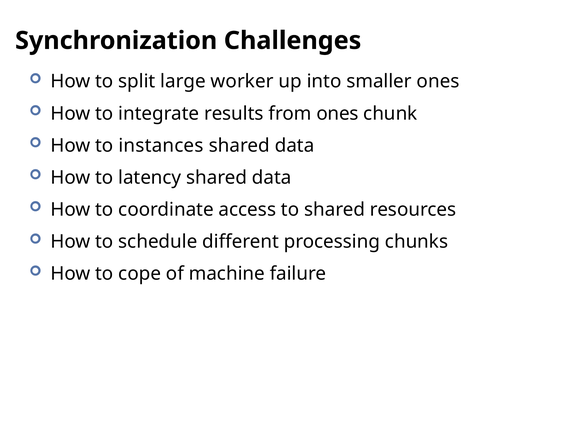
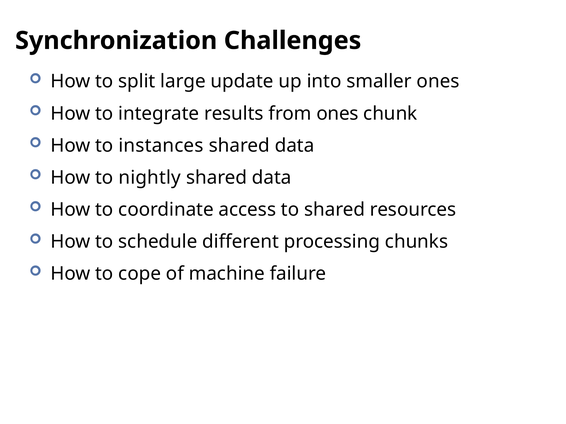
worker: worker -> update
latency: latency -> nightly
